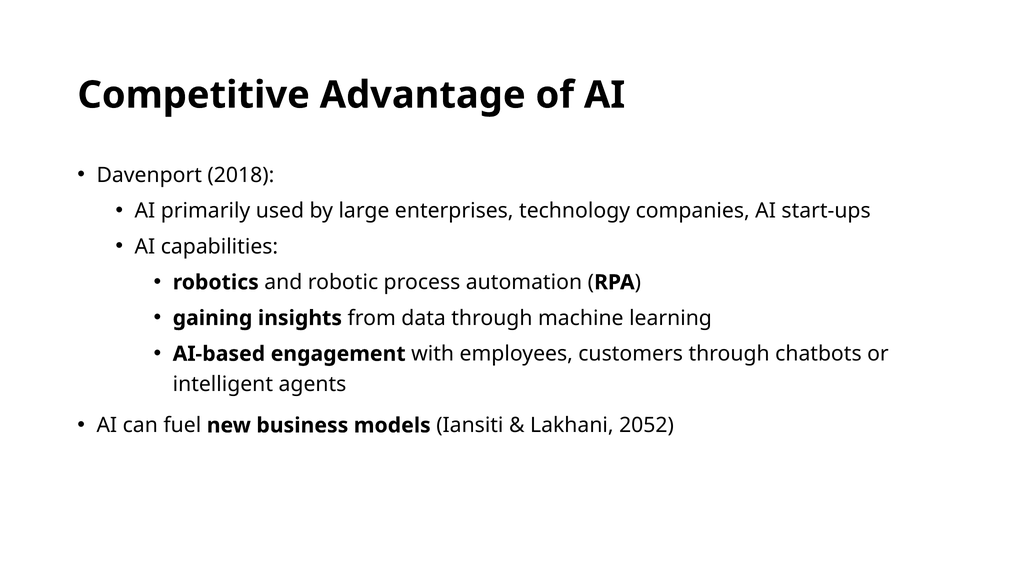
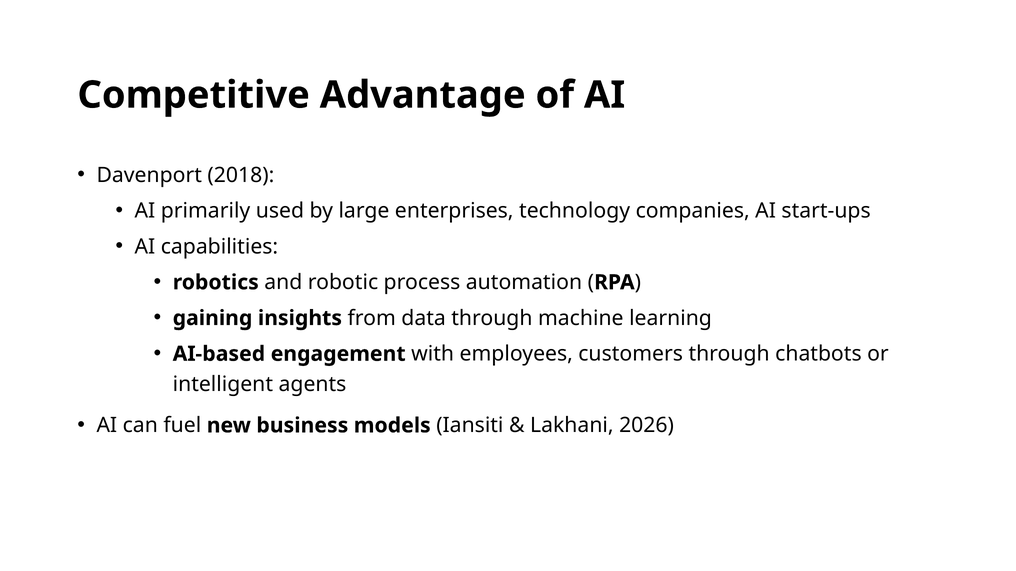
2052: 2052 -> 2026
